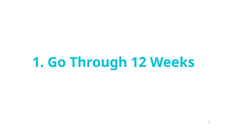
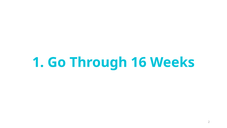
12: 12 -> 16
